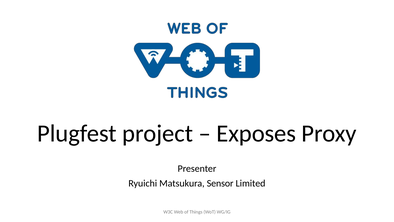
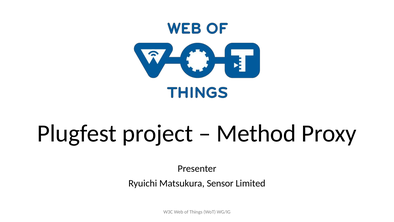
Exposes: Exposes -> Method
